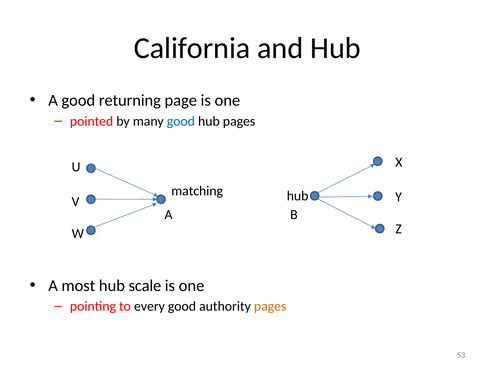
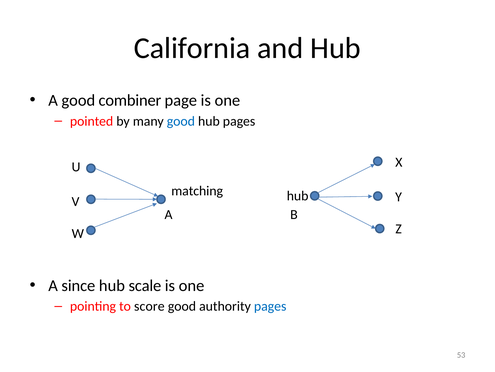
returning: returning -> combiner
most: most -> since
every: every -> score
pages at (270, 306) colour: orange -> blue
